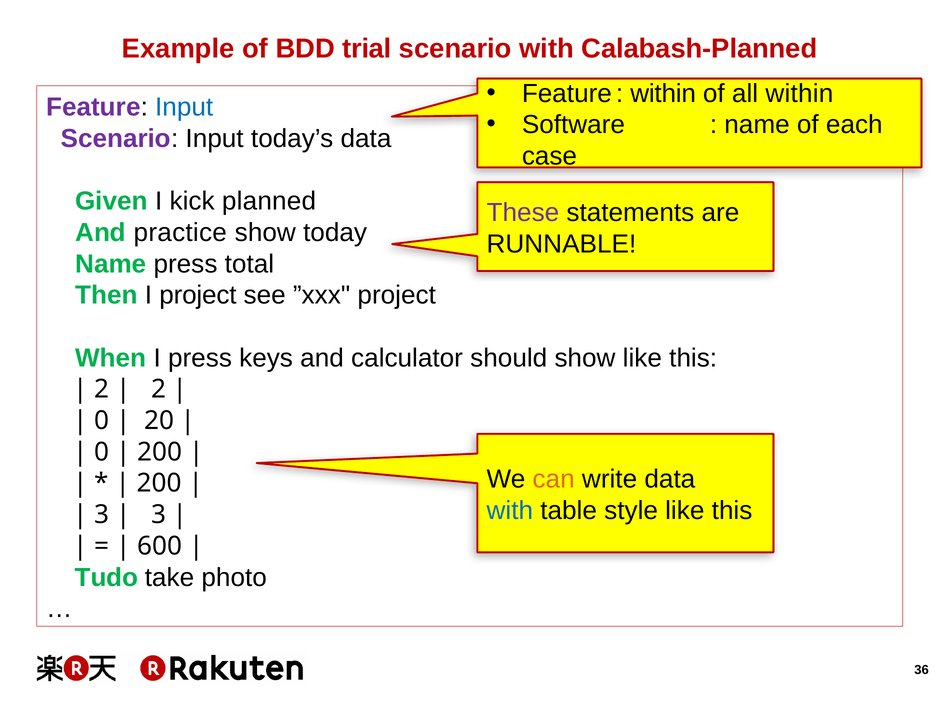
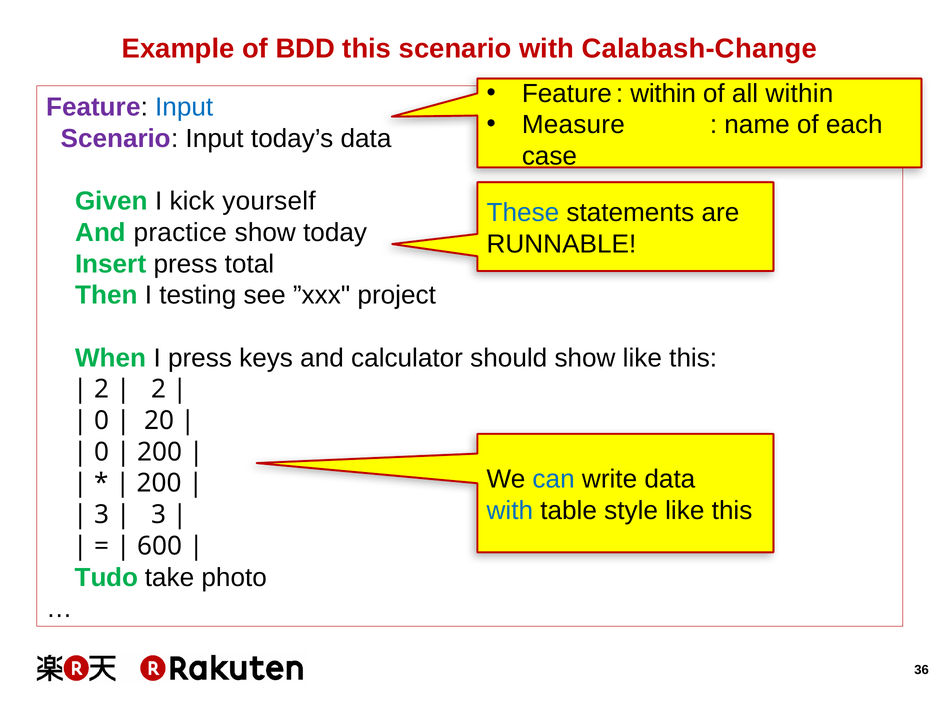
BDD trial: trial -> this
Calabash-Planned: Calabash-Planned -> Calabash-Change
Software: Software -> Measure
planned: planned -> yourself
These colour: purple -> blue
Name at (111, 264): Name -> Insert
I project: project -> testing
can colour: orange -> blue
